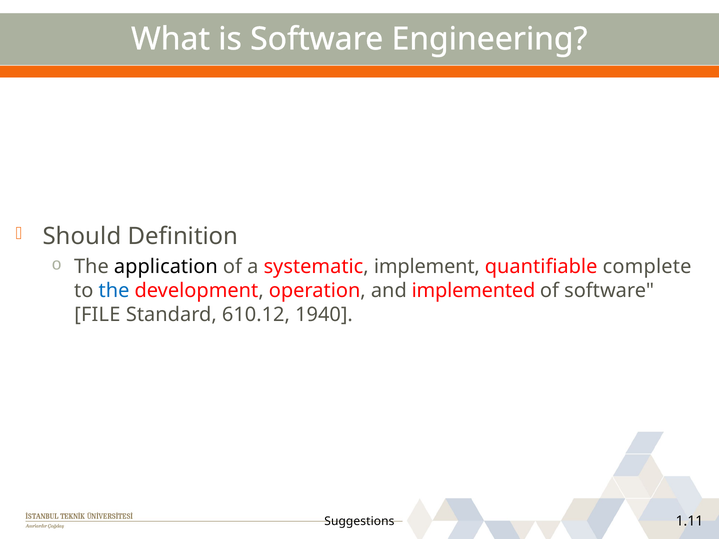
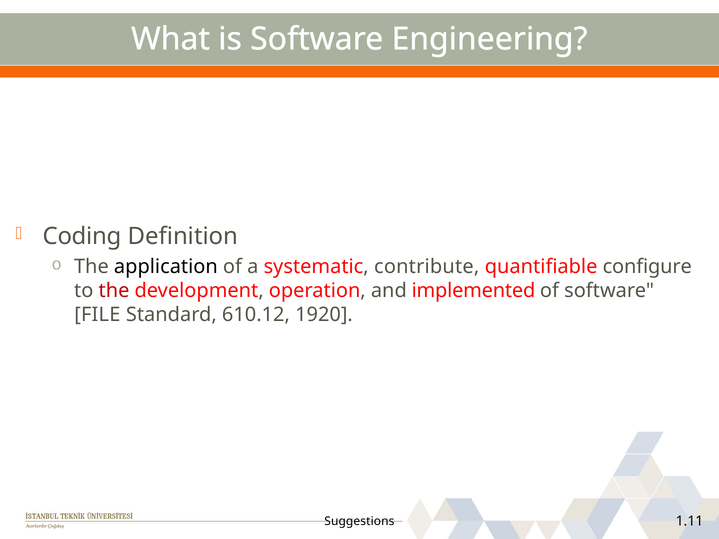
Should: Should -> Coding
implement: implement -> contribute
complete: complete -> configure
the at (114, 291) colour: blue -> red
1940: 1940 -> 1920
